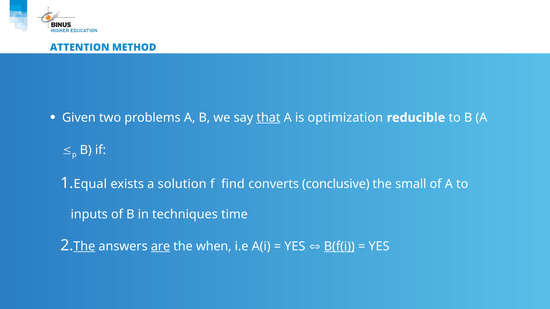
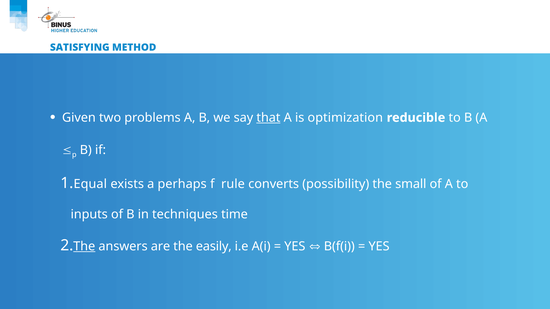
ATTENTION: ATTENTION -> SATISFYING
solution: solution -> perhaps
find: find -> rule
conclusive: conclusive -> possibility
are underline: present -> none
when: when -> easily
B(f(i underline: present -> none
